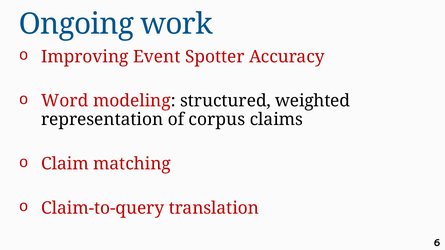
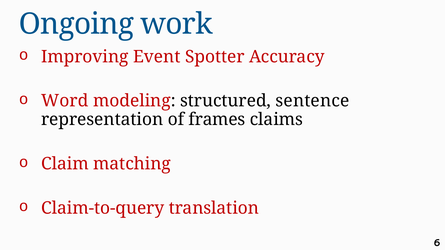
weighted: weighted -> sentence
corpus: corpus -> frames
